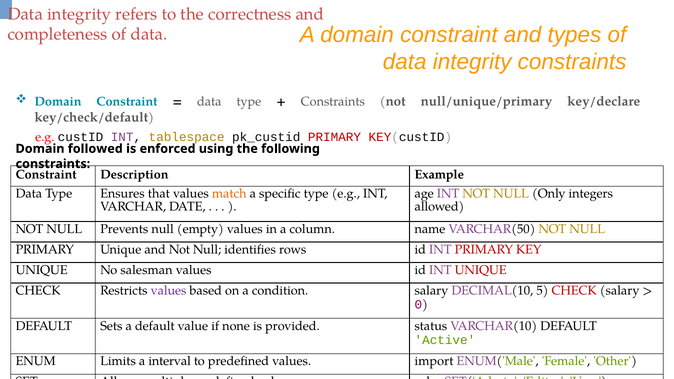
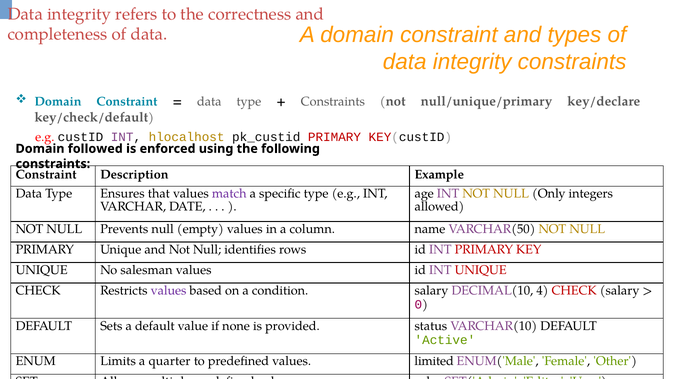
tablespace: tablespace -> hlocalhost
match colour: orange -> purple
5: 5 -> 4
interval: interval -> quarter
import: import -> limited
